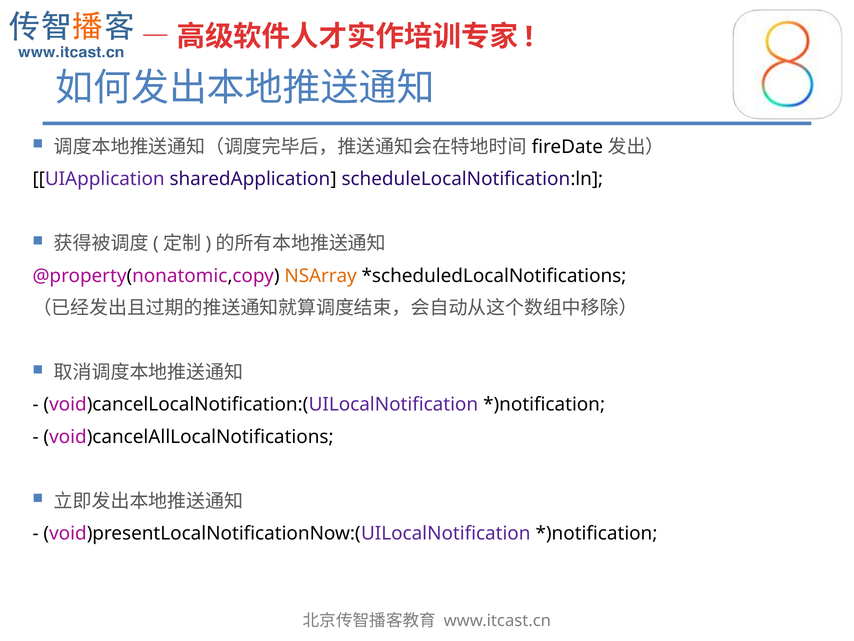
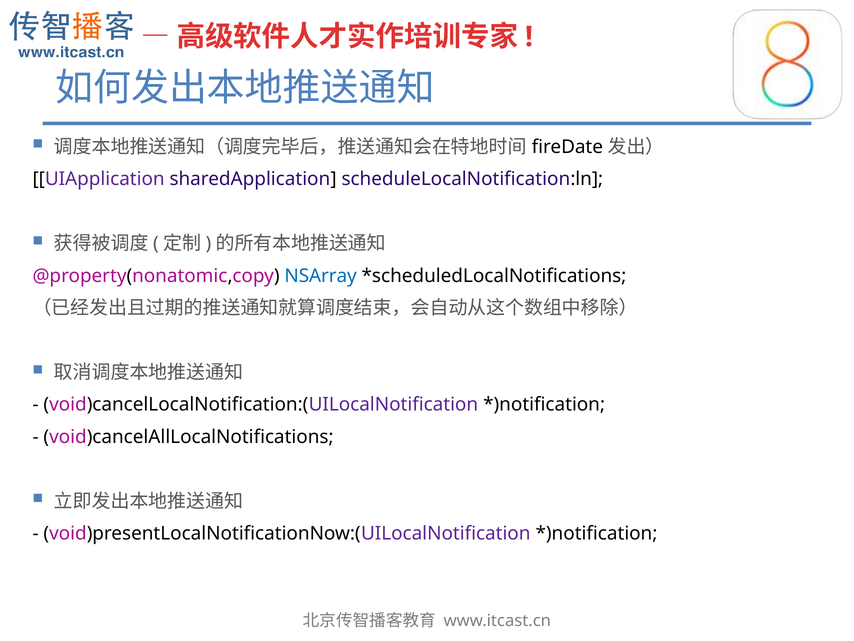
NSArray colour: orange -> blue
